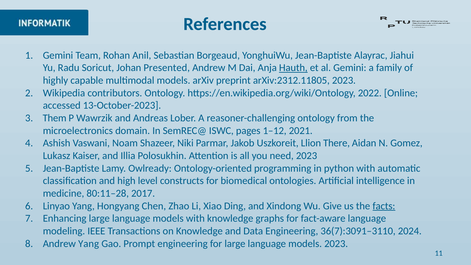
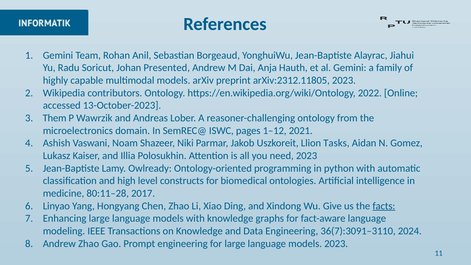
Hauth underline: present -> none
There: There -> Tasks
Andrew Yang: Yang -> Zhao
